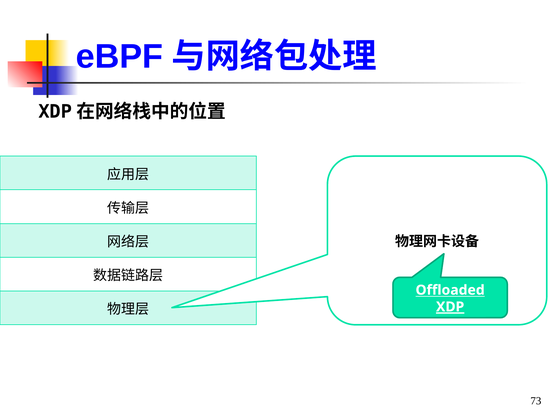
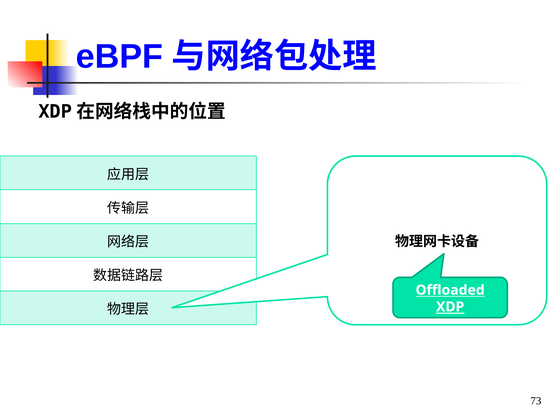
XDP underline: present -> none
